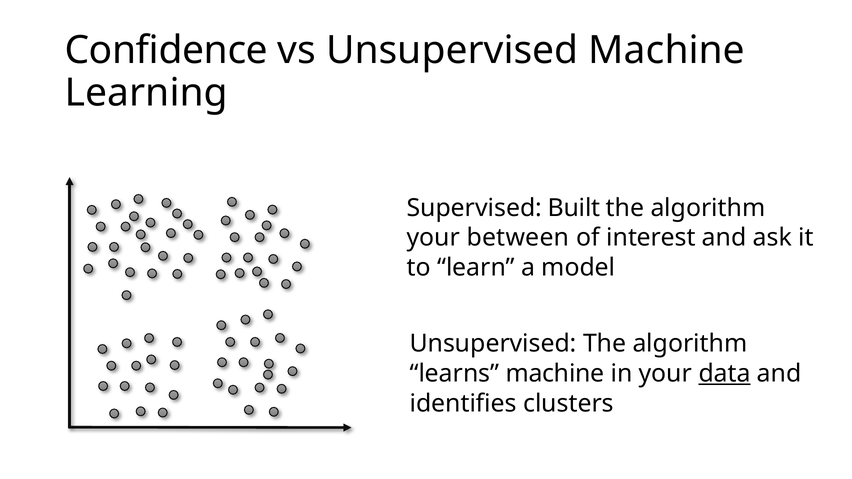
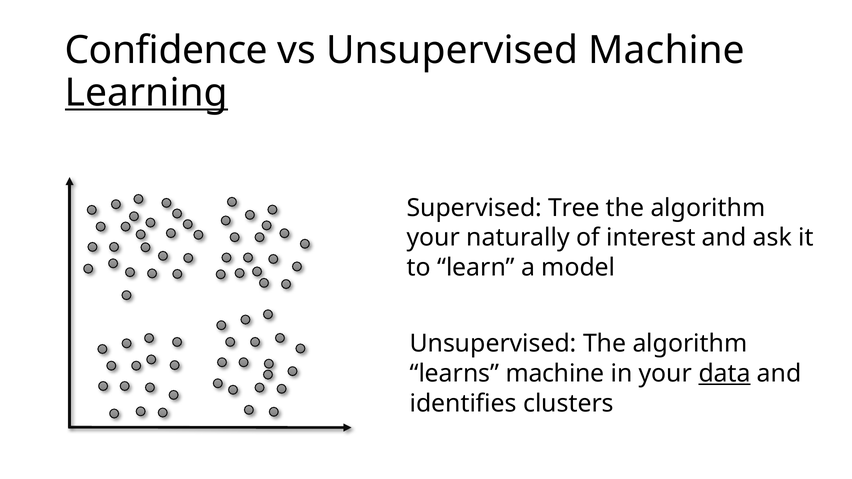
Learning underline: none -> present
Built: Built -> Tree
between: between -> naturally
